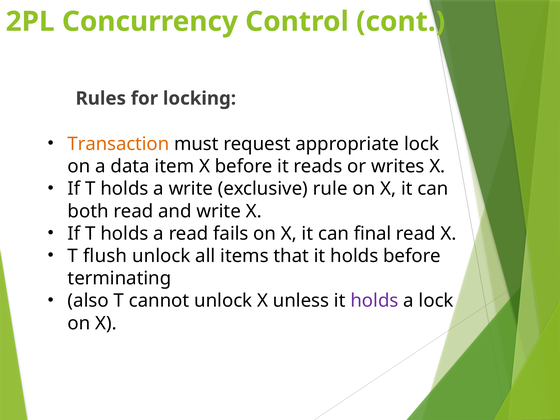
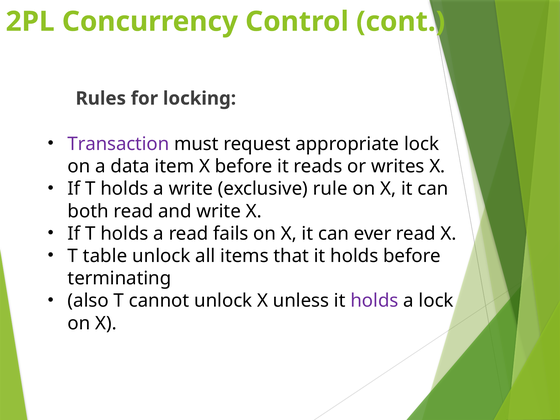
Transaction colour: orange -> purple
final: final -> ever
flush: flush -> table
